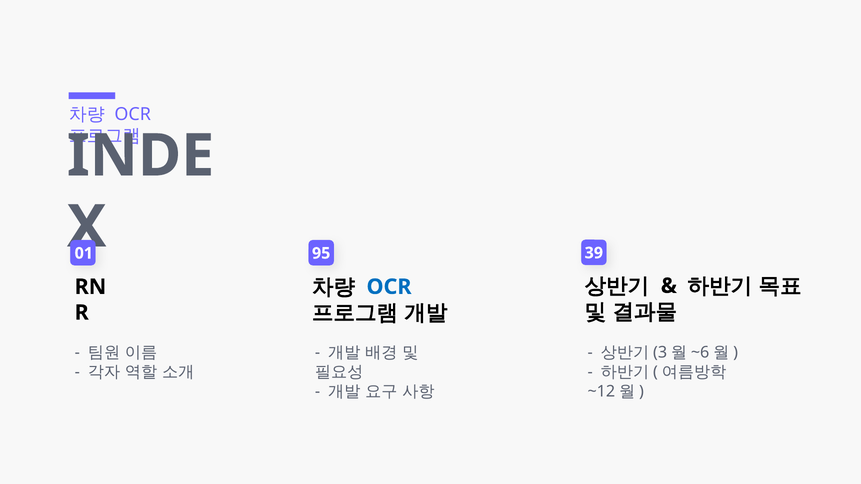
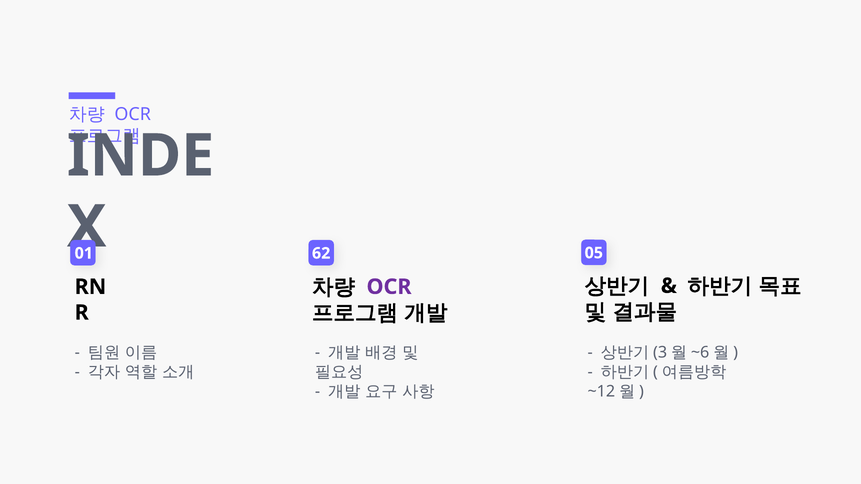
95: 95 -> 62
39: 39 -> 05
OCR at (389, 287) colour: blue -> purple
